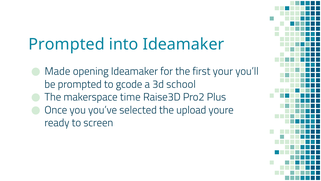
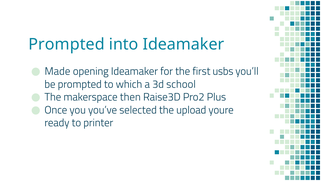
your: your -> usbs
gcode: gcode -> which
time: time -> then
screen: screen -> printer
